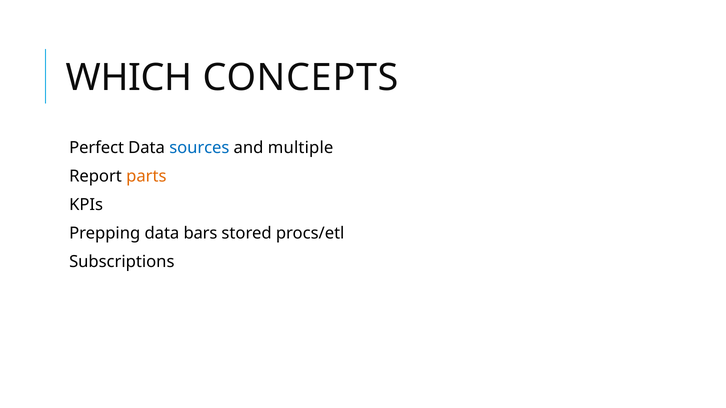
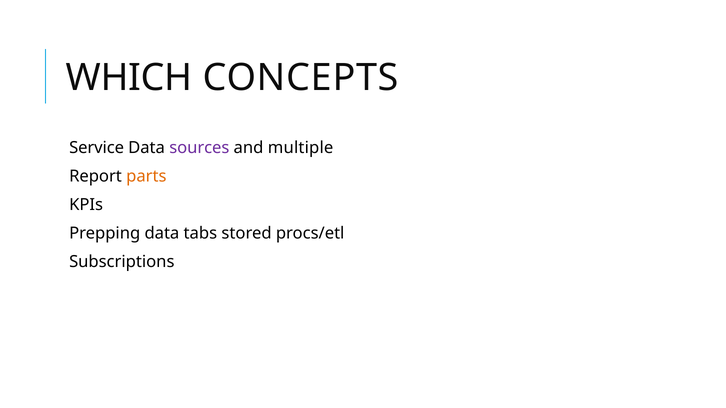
Perfect: Perfect -> Service
sources colour: blue -> purple
bars: bars -> tabs
